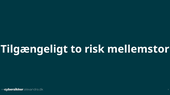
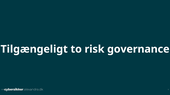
mellemstor: mellemstor -> governance
